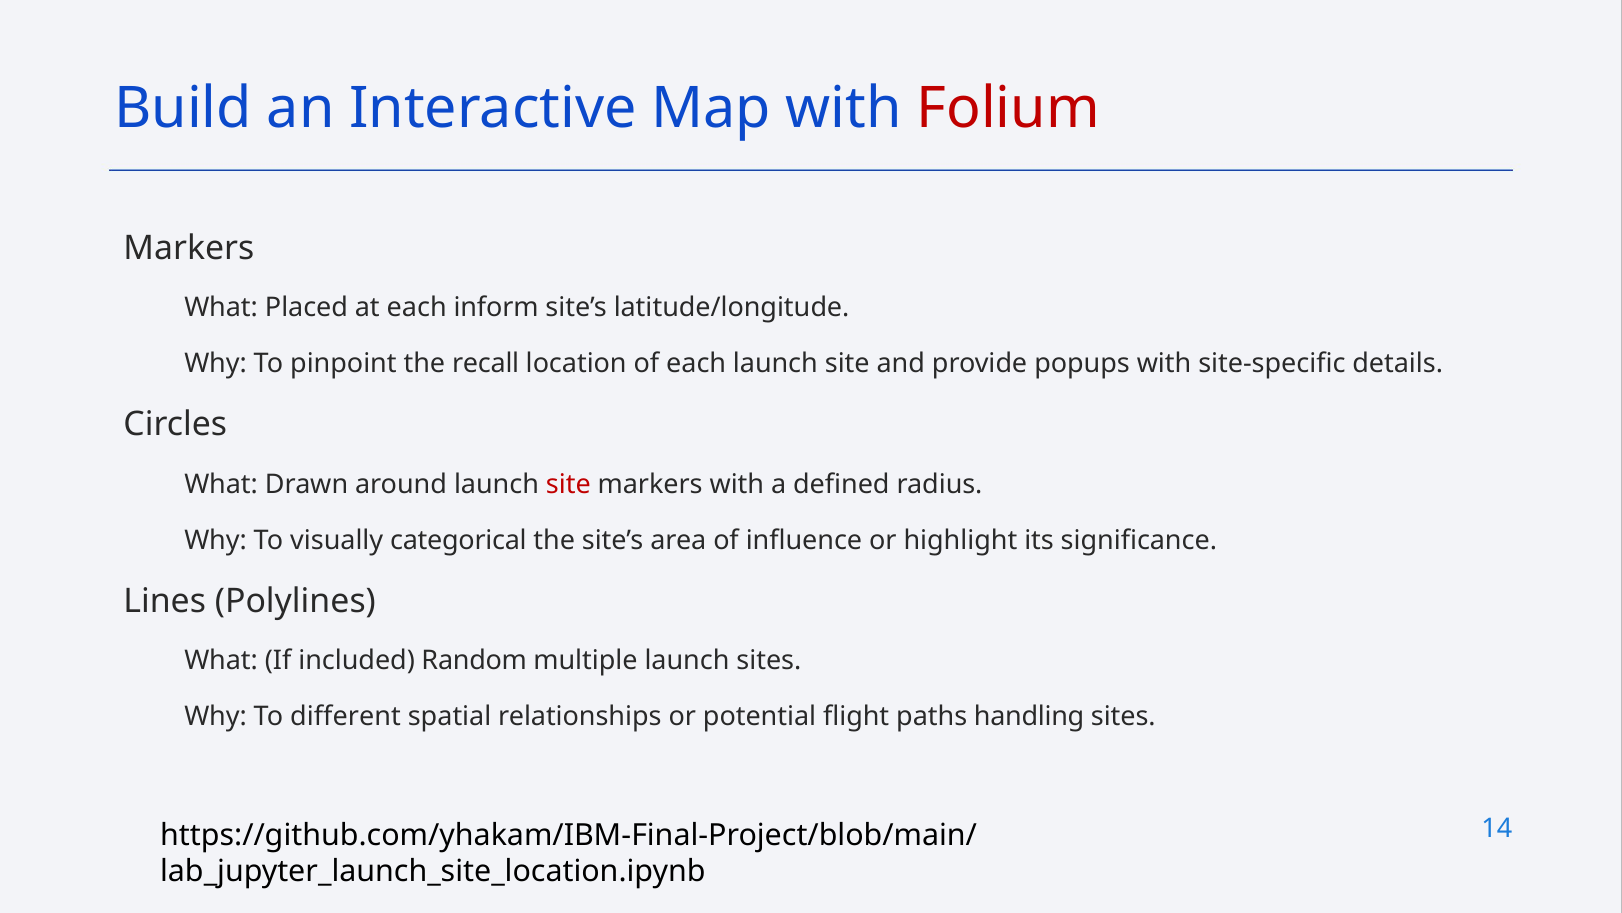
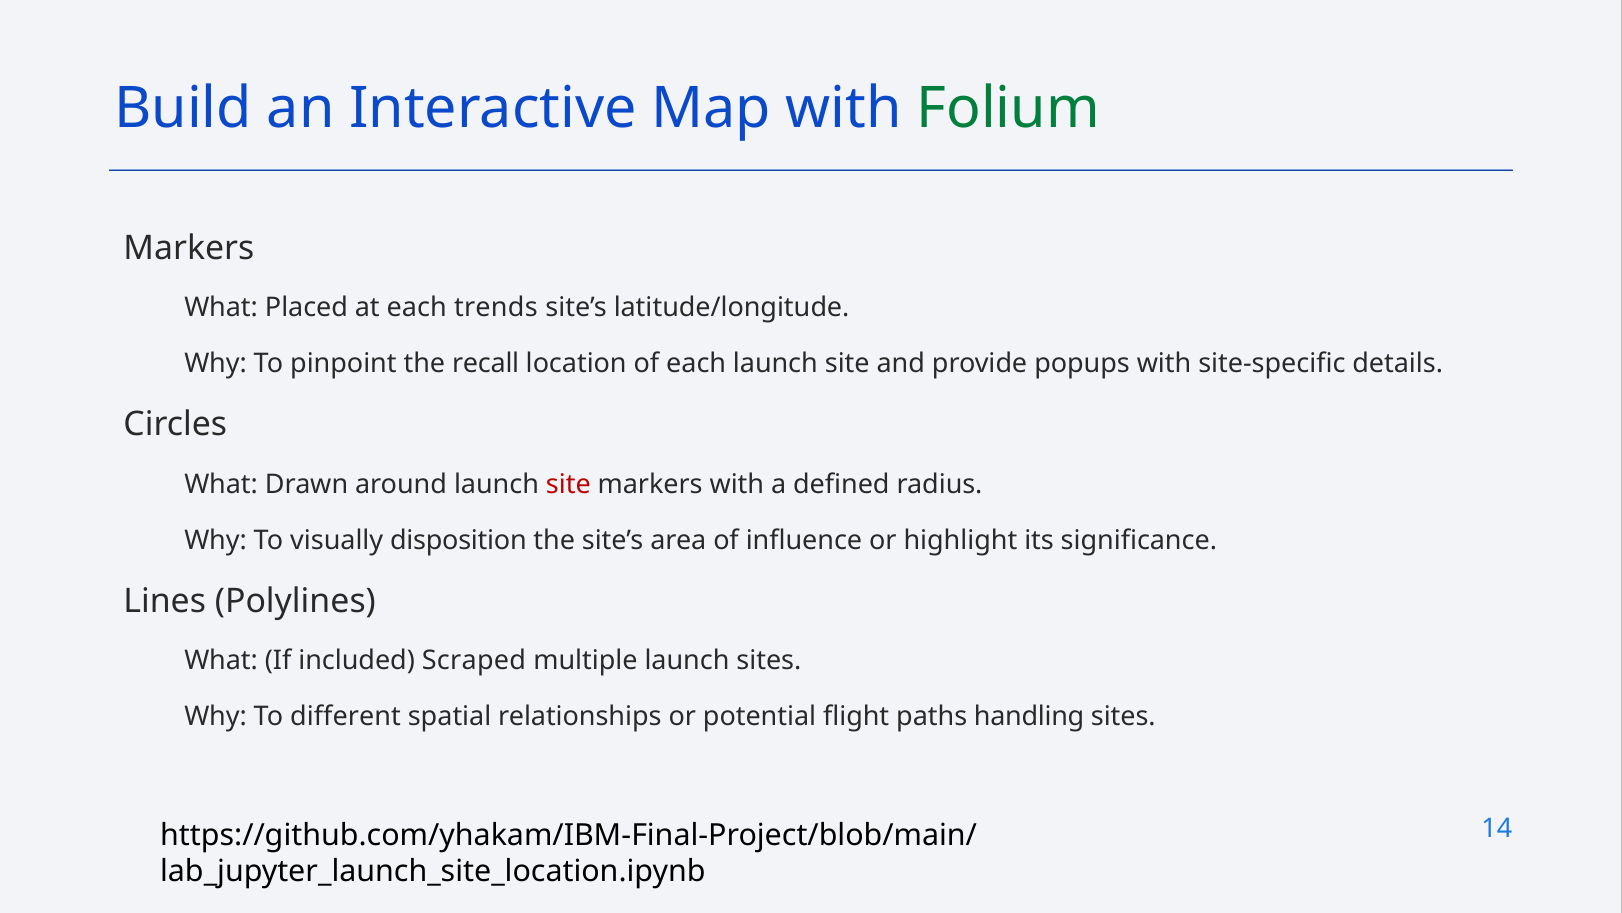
Folium colour: red -> green
inform: inform -> trends
categorical: categorical -> disposition
Random: Random -> Scraped
